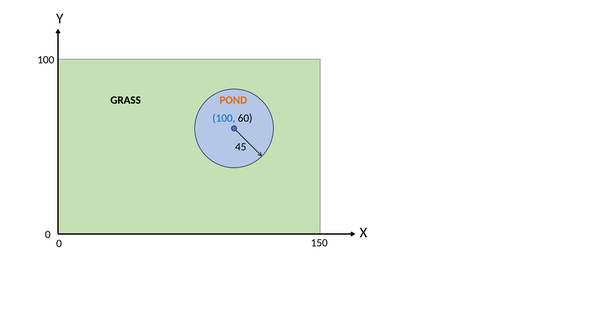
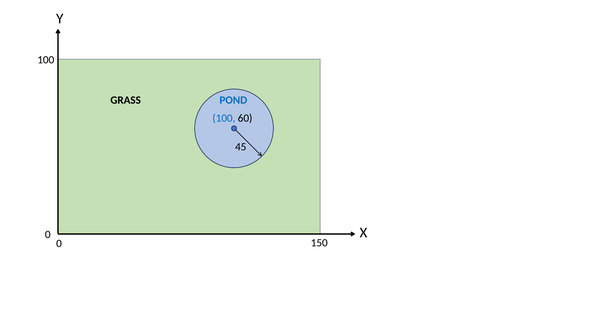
POND colour: orange -> blue
